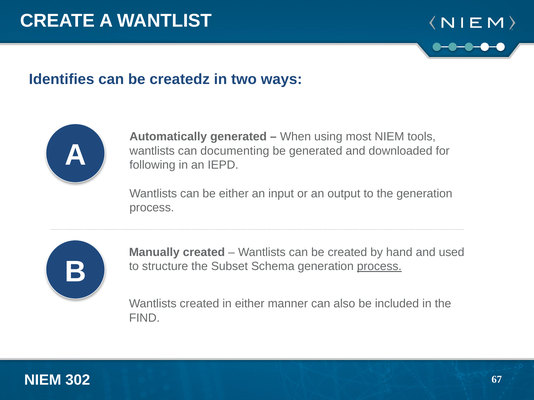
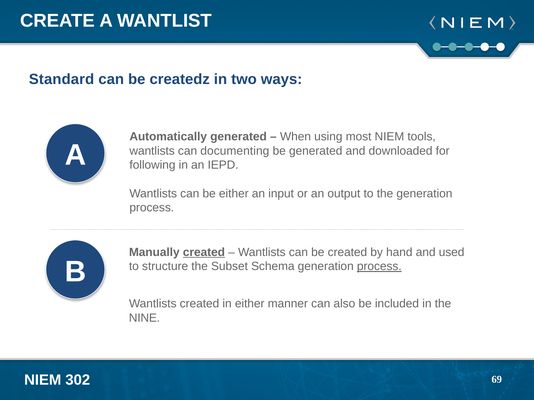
Identifies: Identifies -> Standard
created at (204, 253) underline: none -> present
FIND: FIND -> NINE
67: 67 -> 69
